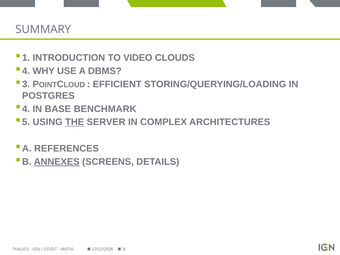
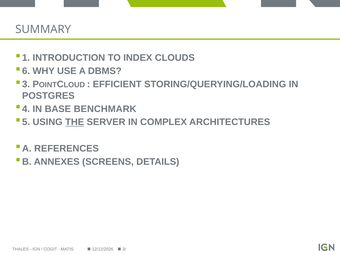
VIDEO: VIDEO -> INDEX
4 at (26, 71): 4 -> 6
ANNEXES underline: present -> none
